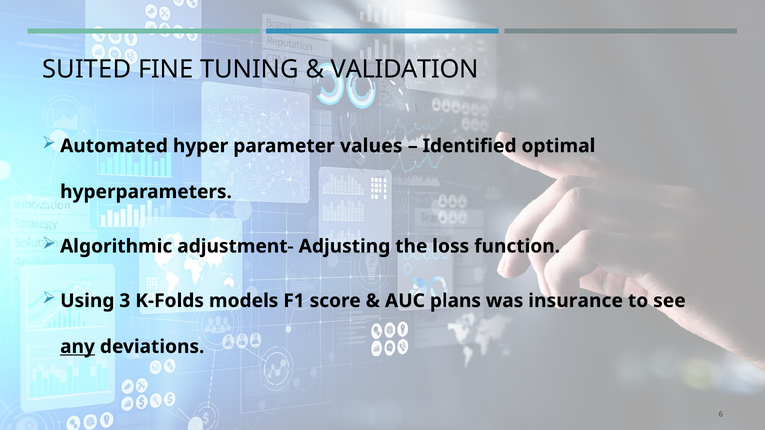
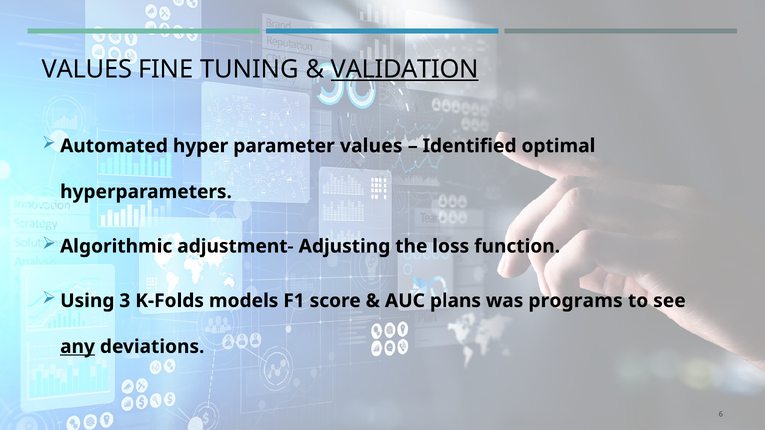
SUITED at (87, 69): SUITED -> VALUES
VALIDATION underline: none -> present
insurance: insurance -> programs
